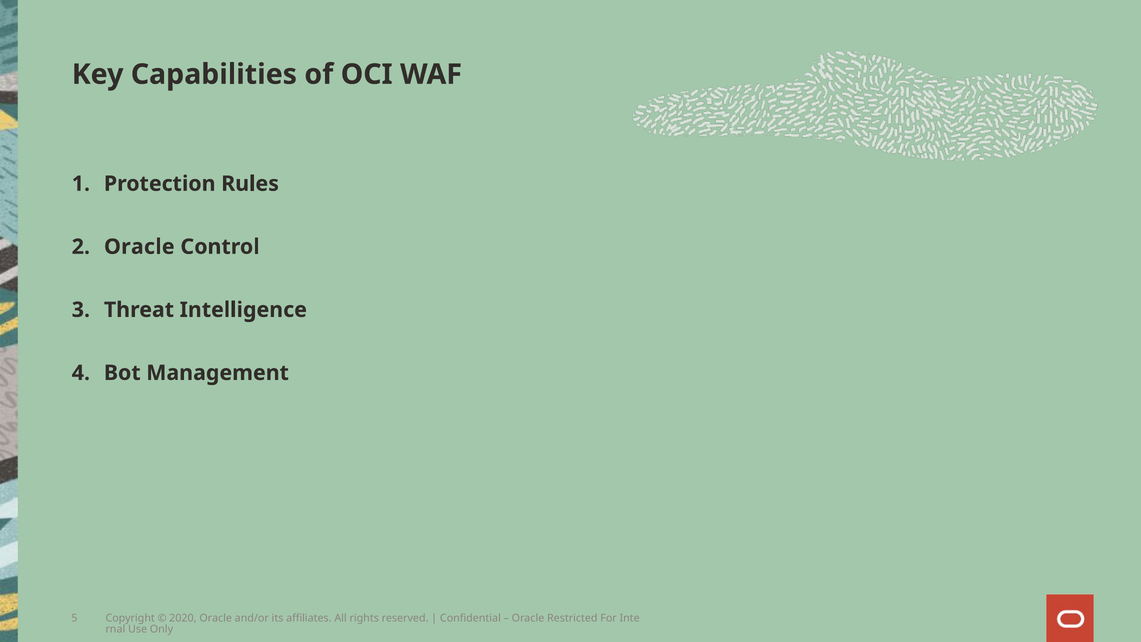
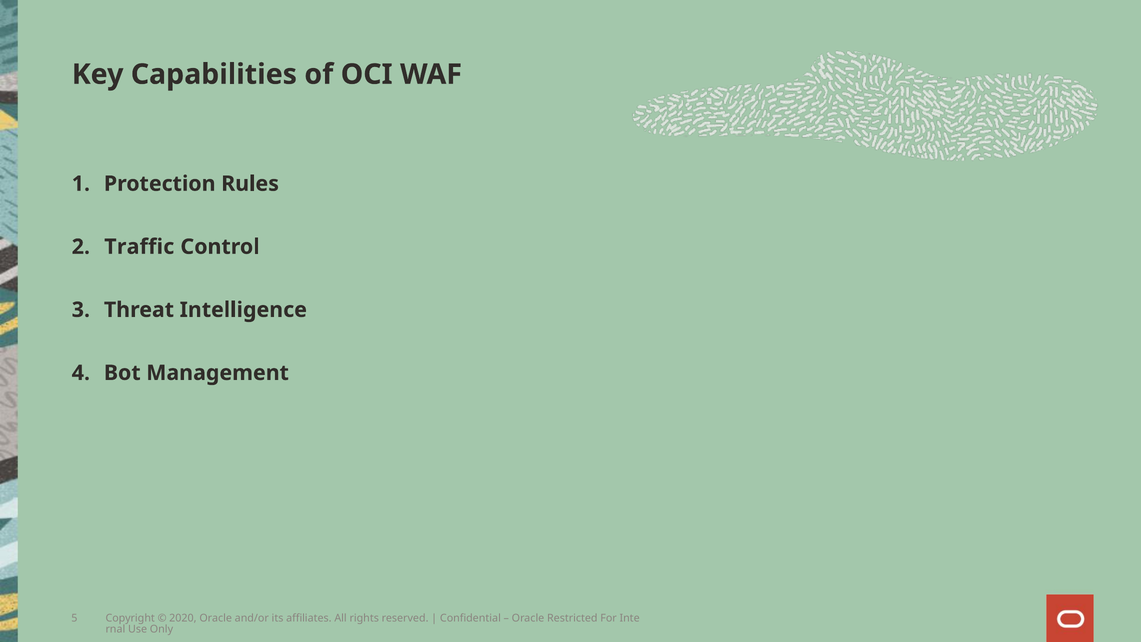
Oracle at (139, 247): Oracle -> Traffic
